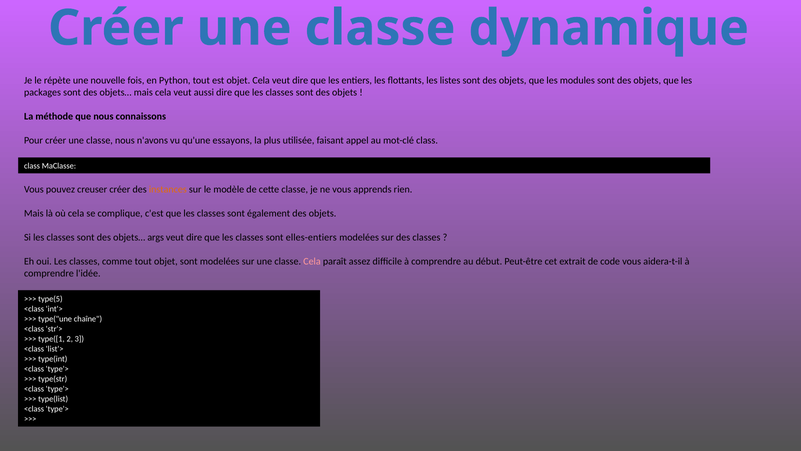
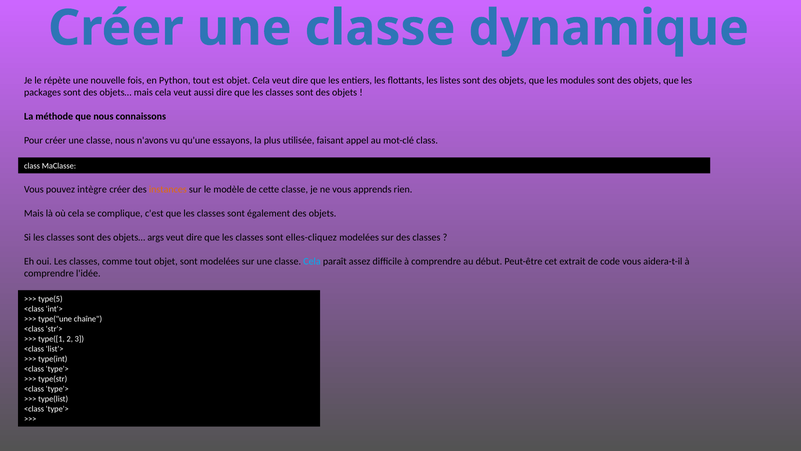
creuser: creuser -> intègre
elles-entiers: elles-entiers -> elles-cliquez
Cela at (312, 261) colour: pink -> light blue
